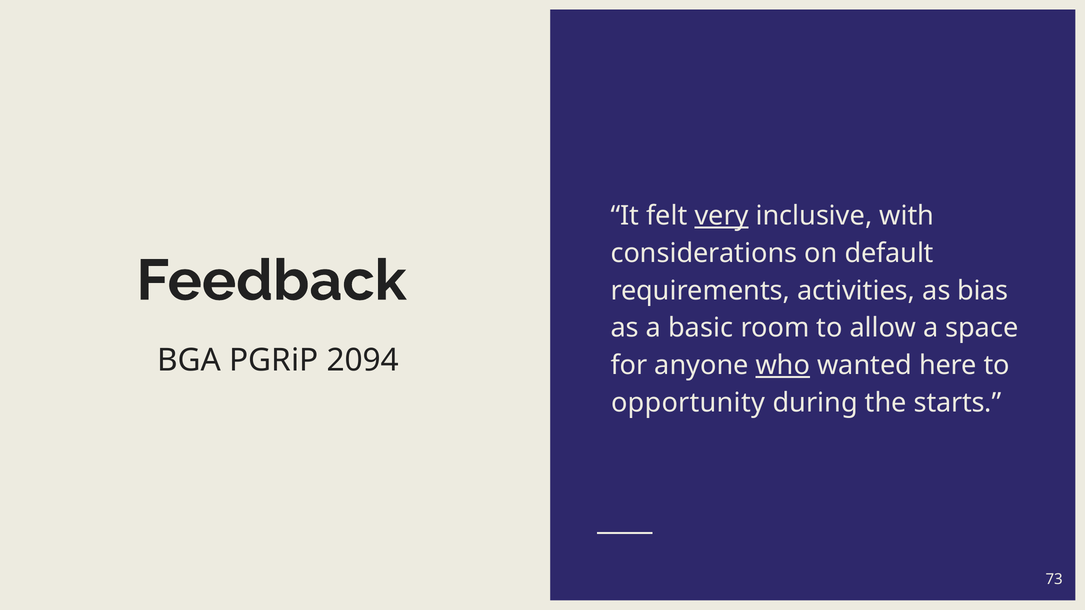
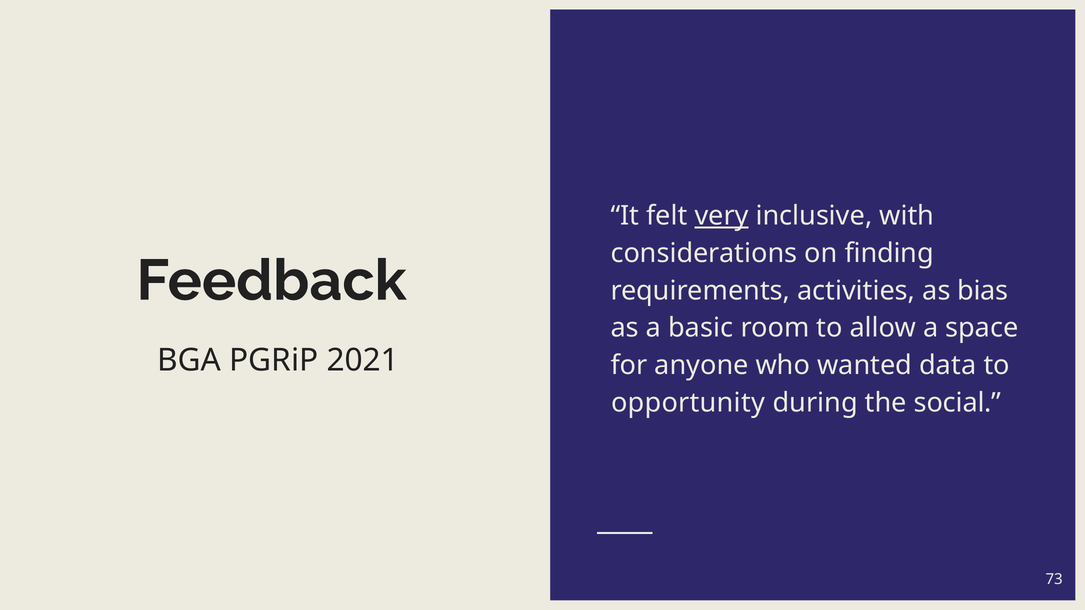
default: default -> finding
2094: 2094 -> 2021
who underline: present -> none
here: here -> data
starts: starts -> social
